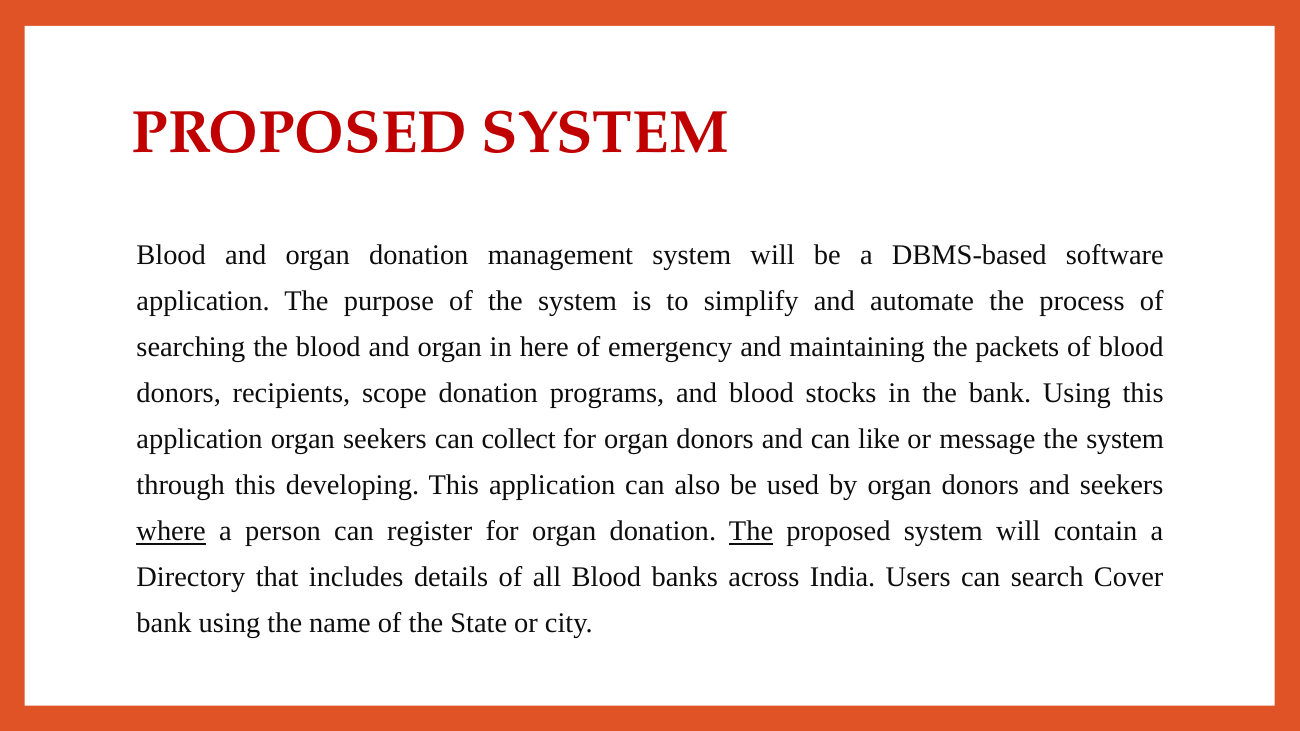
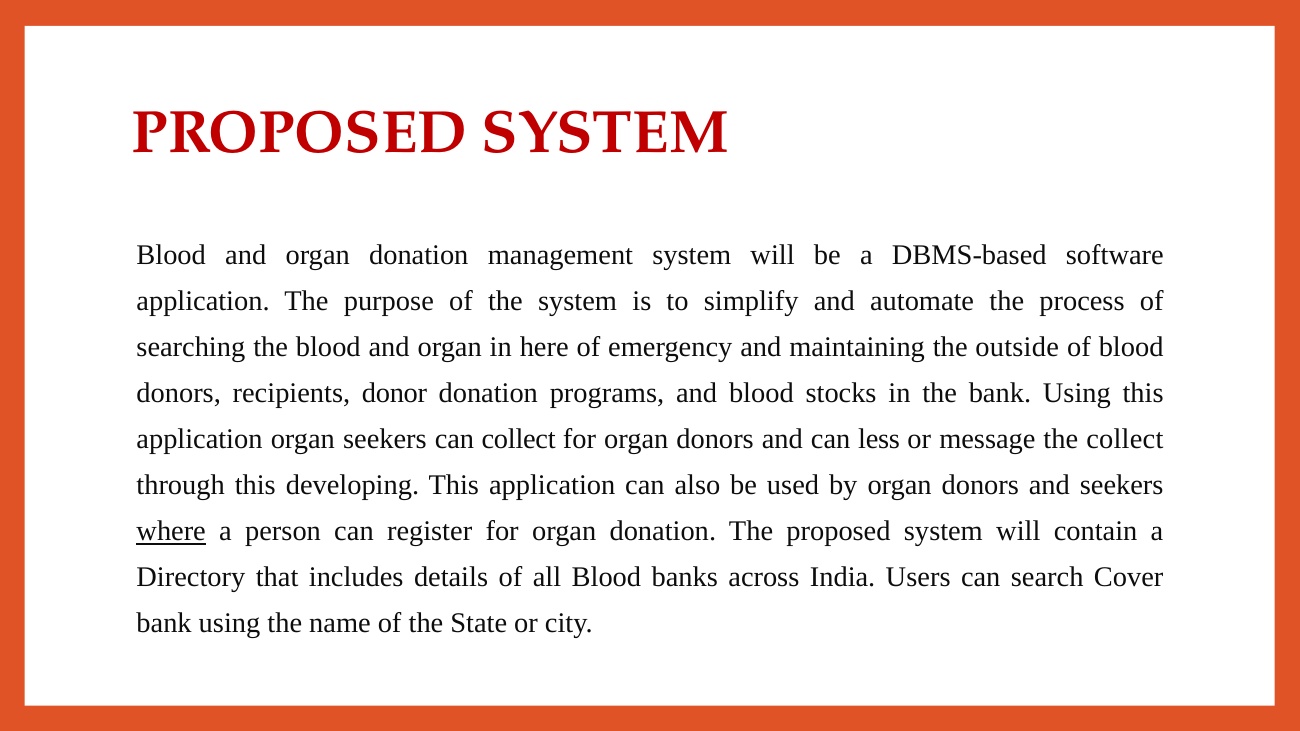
packets: packets -> outside
scope: scope -> donor
like: like -> less
message the system: system -> collect
The at (751, 532) underline: present -> none
